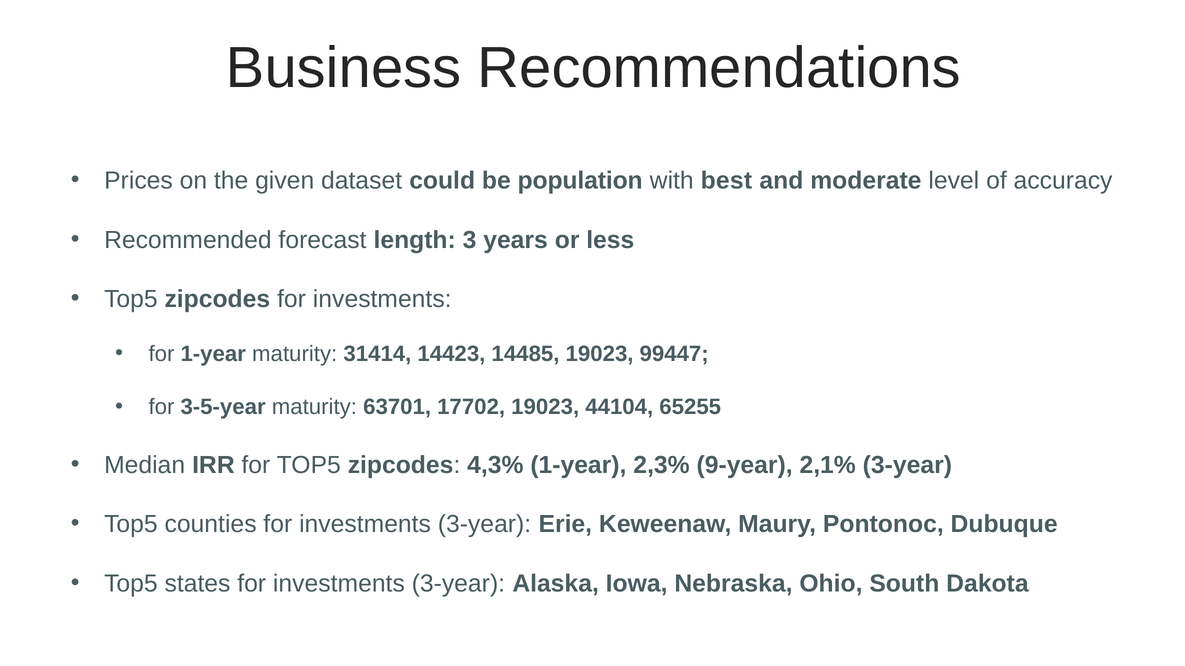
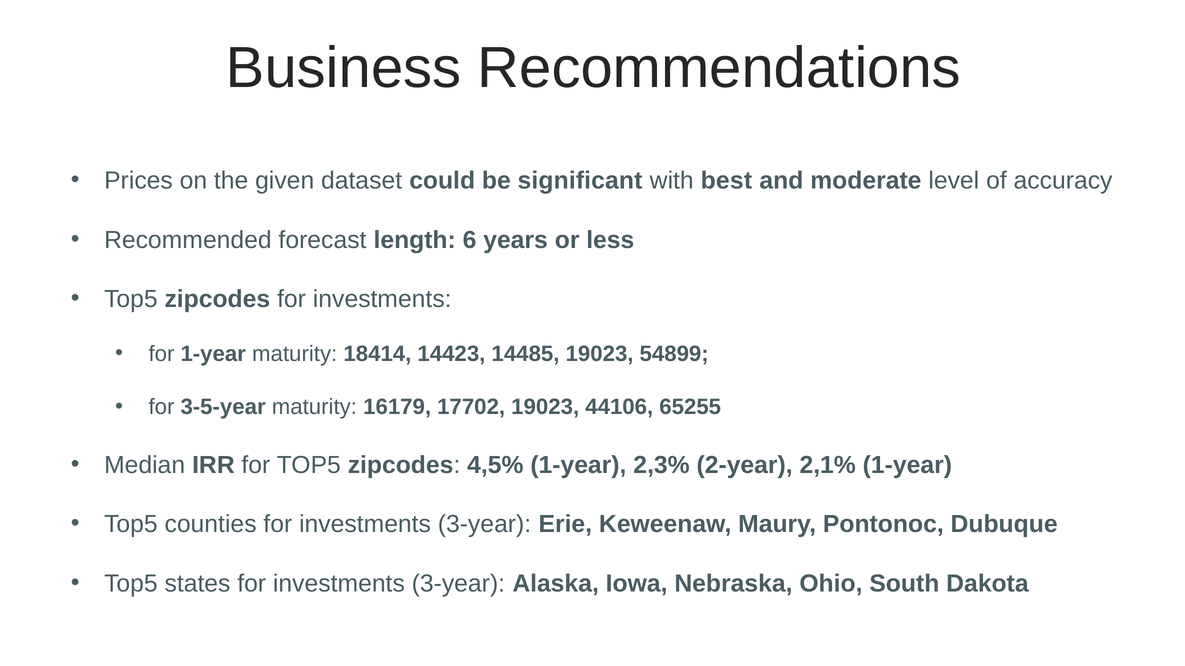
population: population -> significant
3: 3 -> 6
31414: 31414 -> 18414
99447: 99447 -> 54899
63701: 63701 -> 16179
44104: 44104 -> 44106
4,3%: 4,3% -> 4,5%
9-year: 9-year -> 2-year
2,1% 3-year: 3-year -> 1-year
